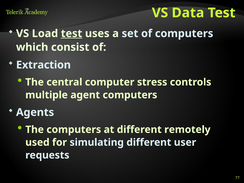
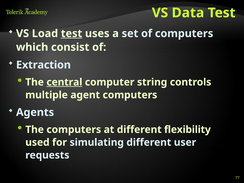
central underline: none -> present
stress: stress -> string
remotely: remotely -> flexibility
